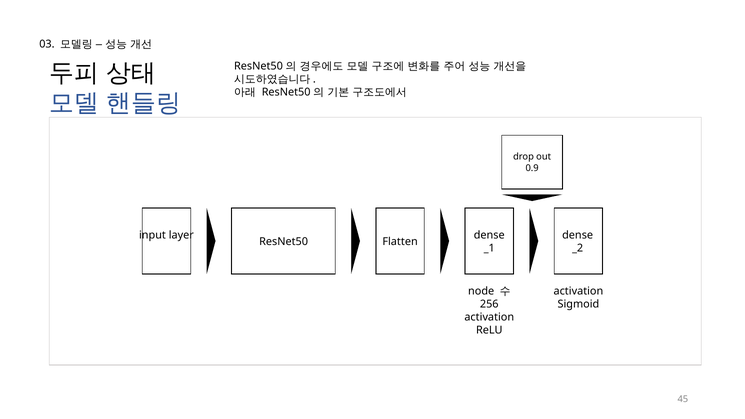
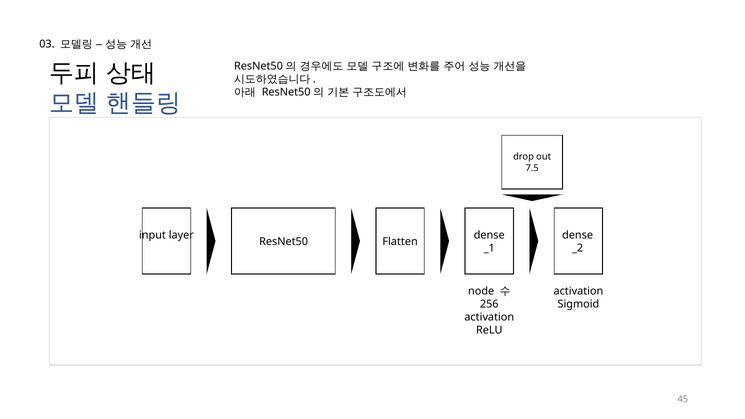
0.9: 0.9 -> 7.5
